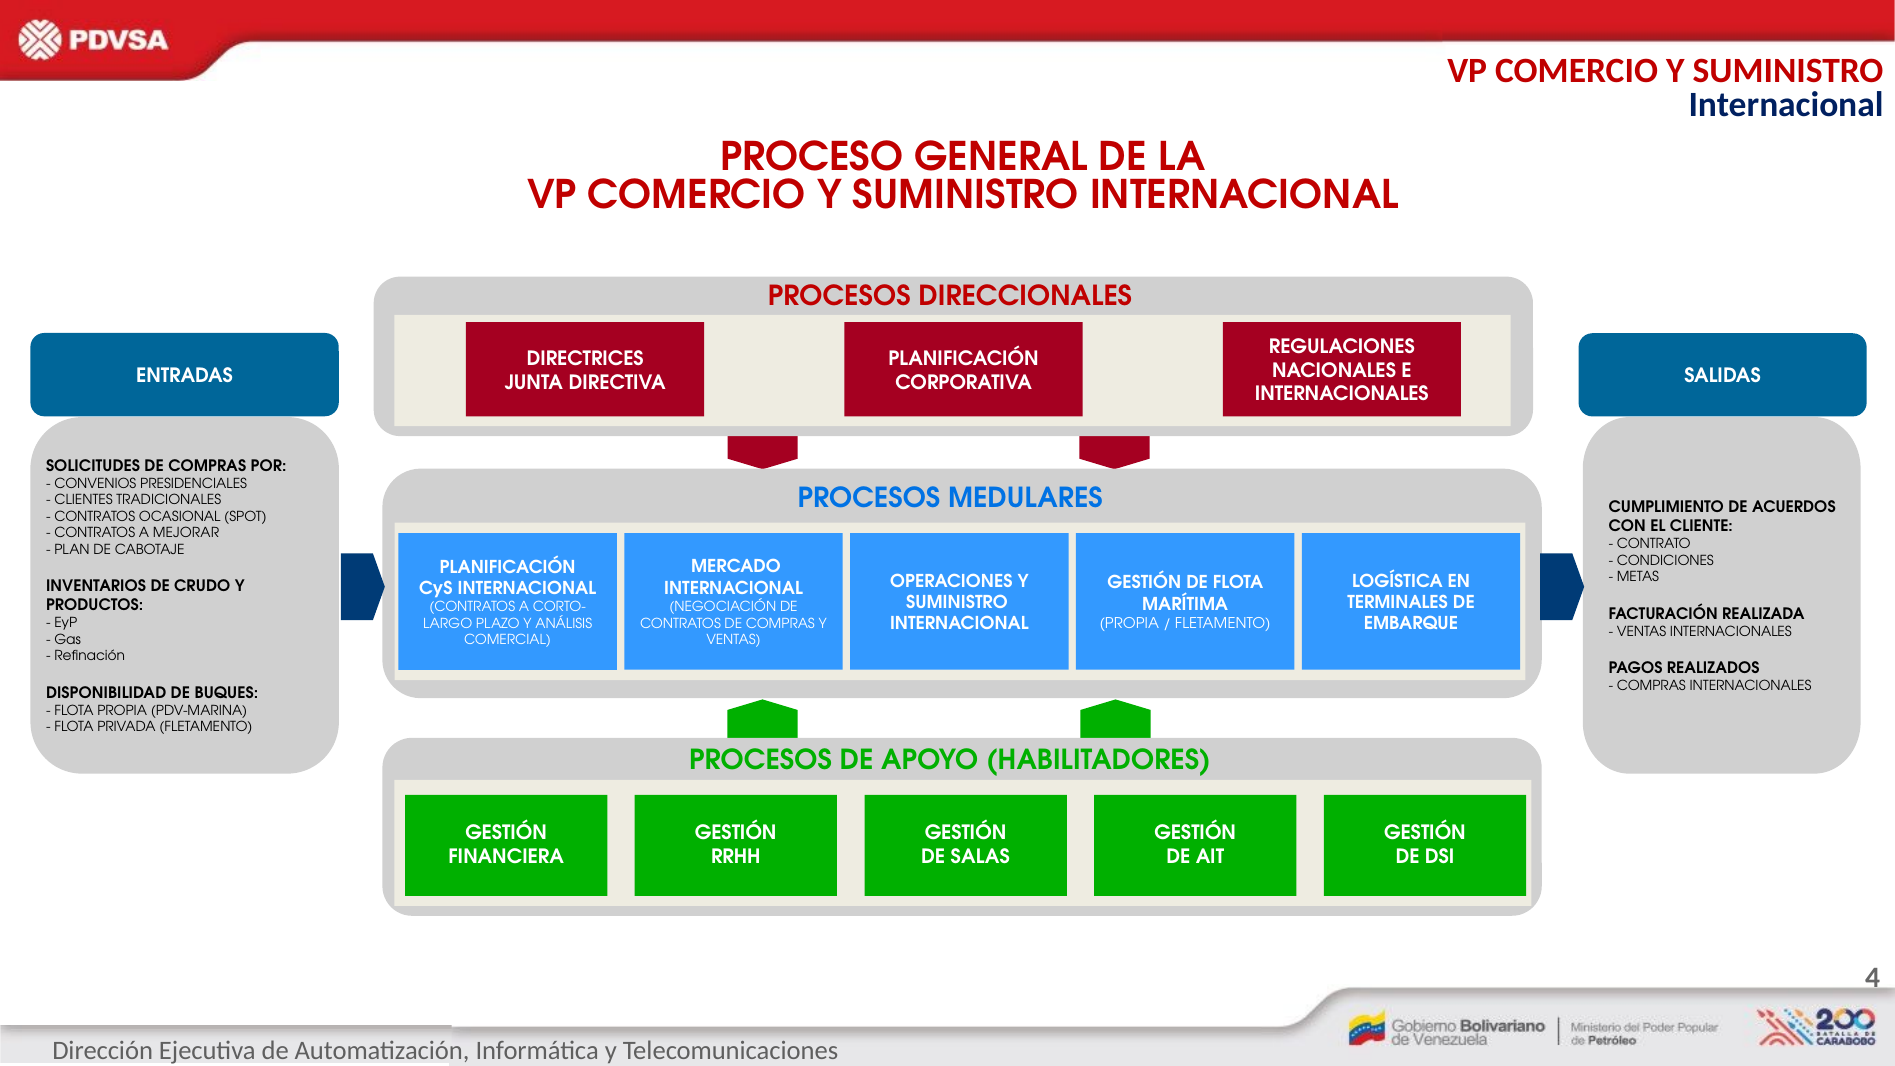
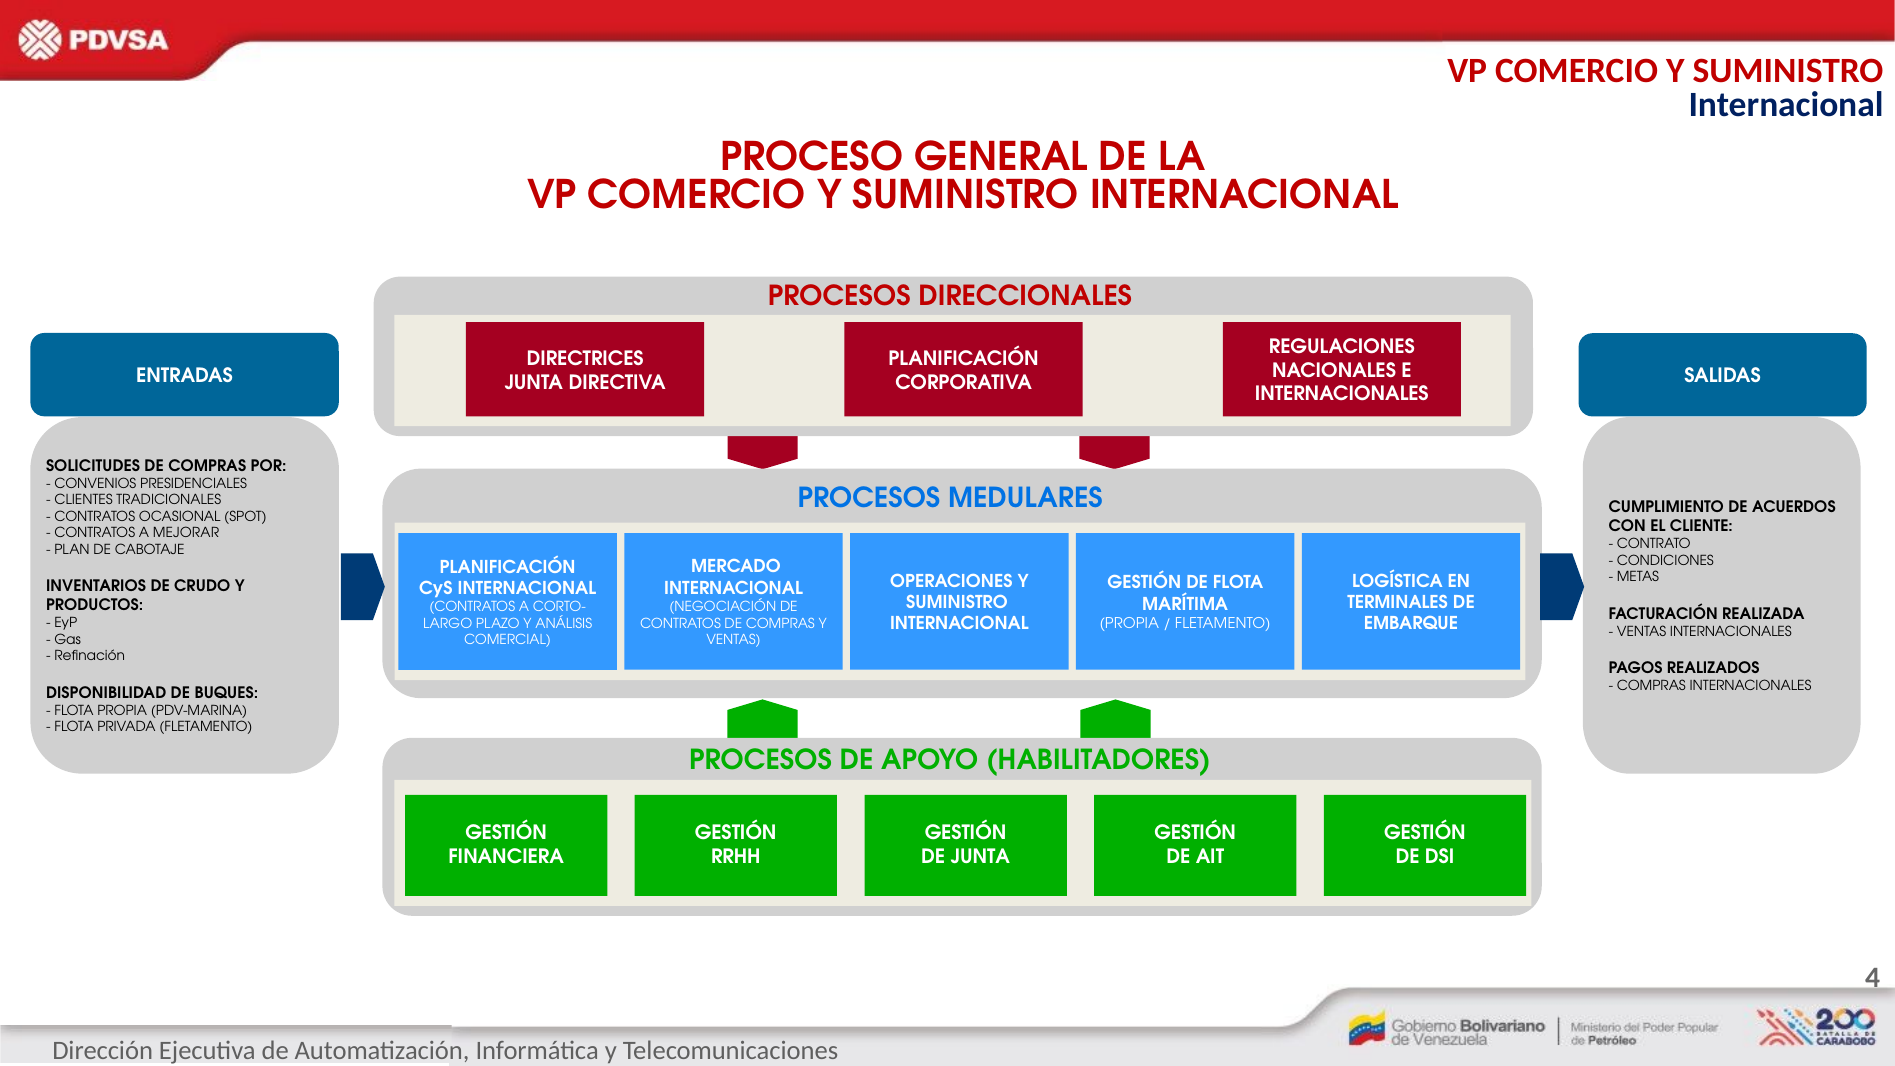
DE SALAS: SALAS -> JUNTA
